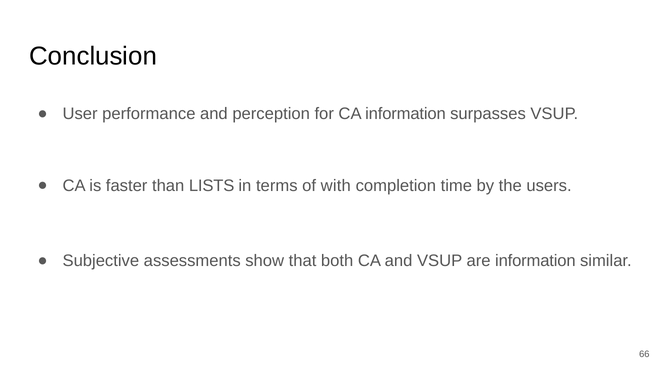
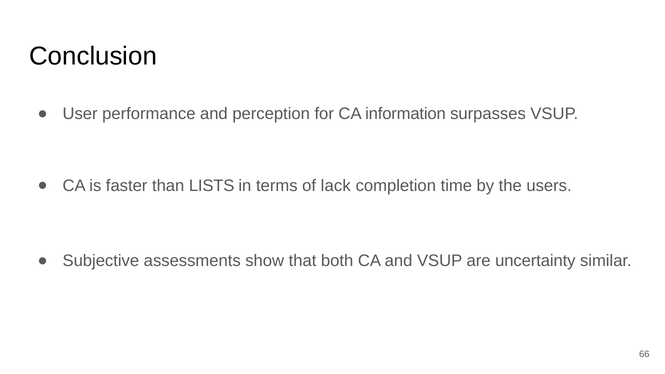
with: with -> lack
are information: information -> uncertainty
